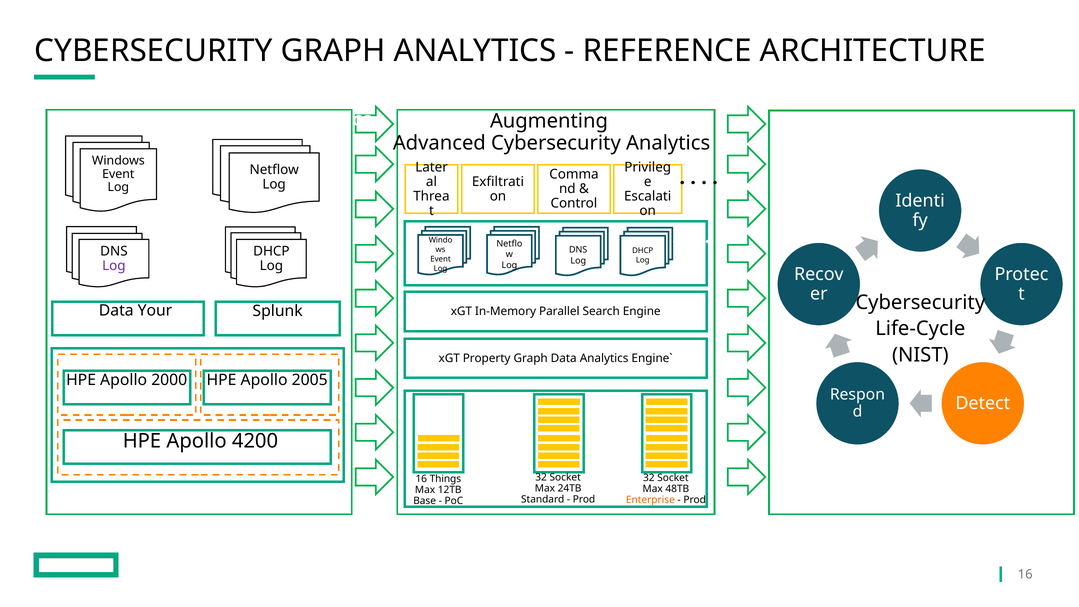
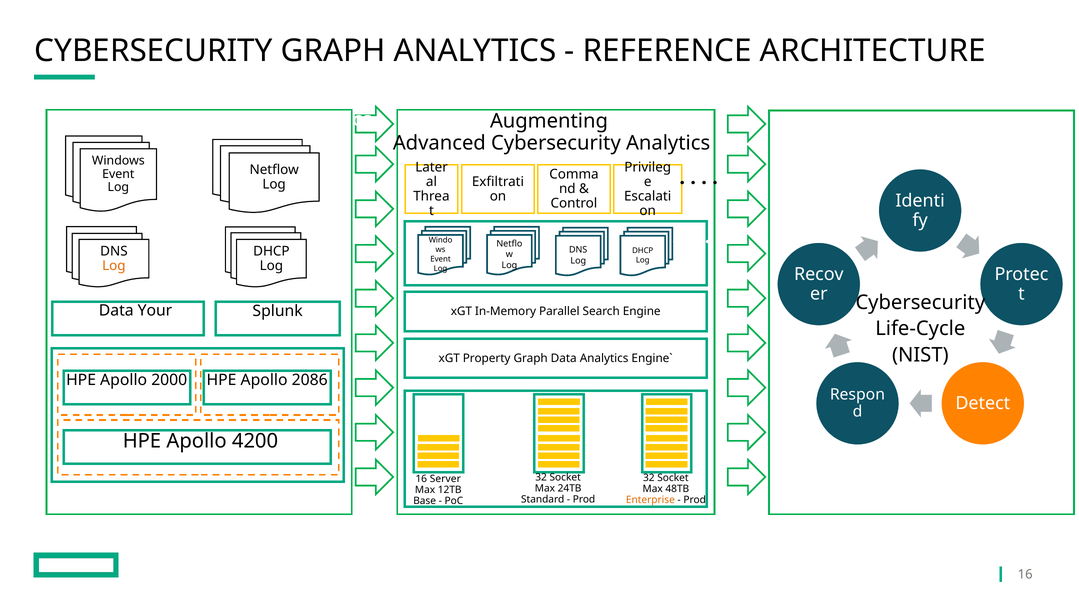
Log at (114, 266) colour: purple -> orange
2005: 2005 -> 2086
Things: Things -> Server
